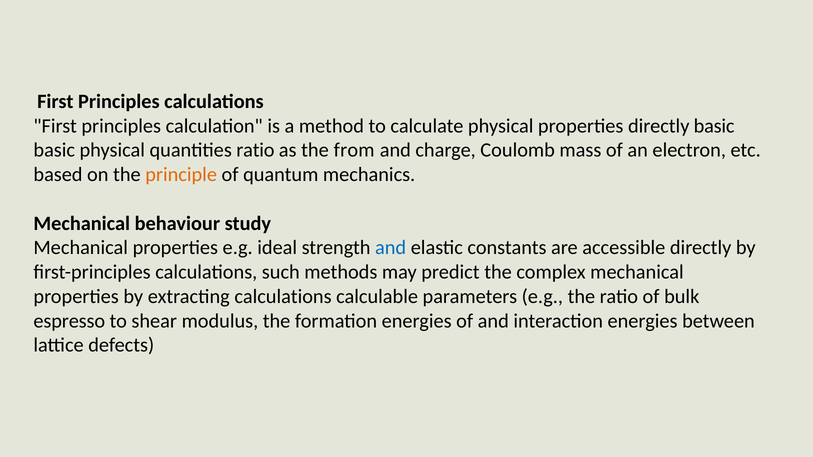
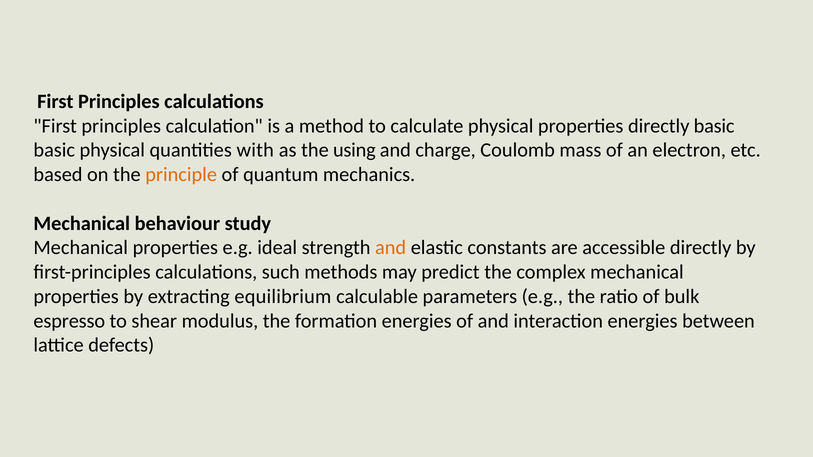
quantities ratio: ratio -> with
from: from -> using
and at (391, 248) colour: blue -> orange
extracting calculations: calculations -> equilibrium
